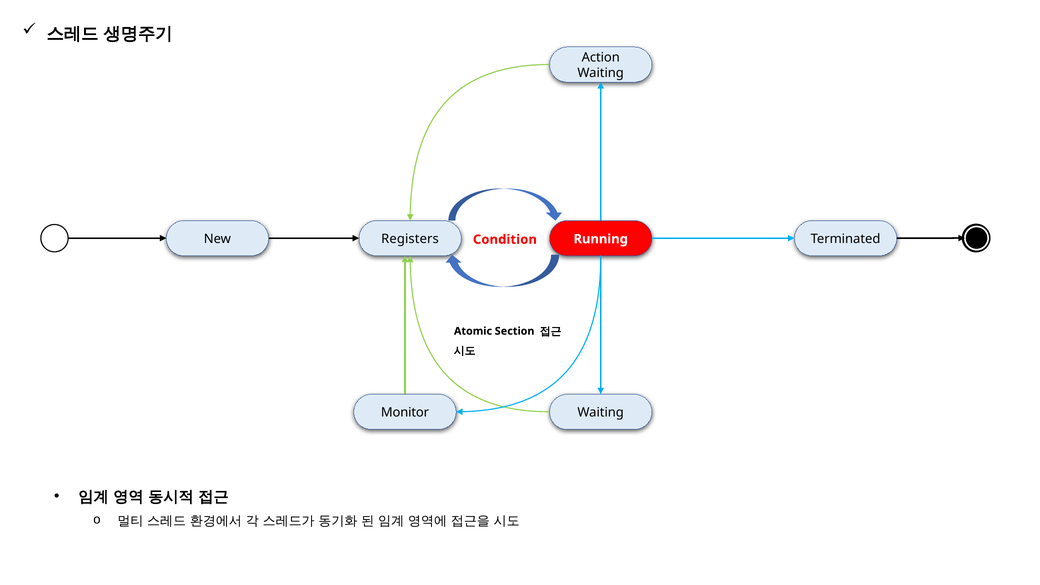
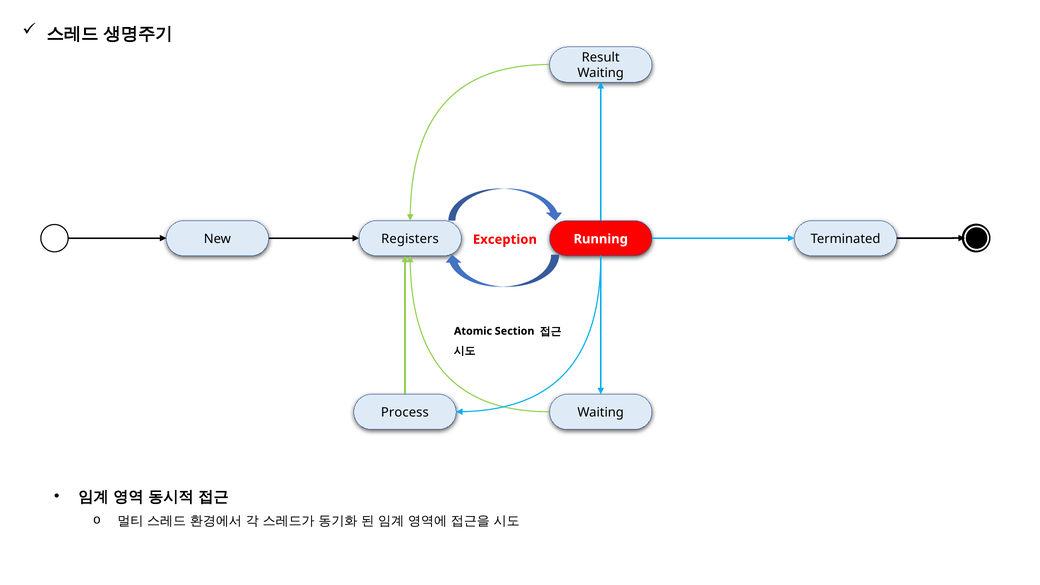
Action: Action -> Result
Condition: Condition -> Exception
Monitor: Monitor -> Process
